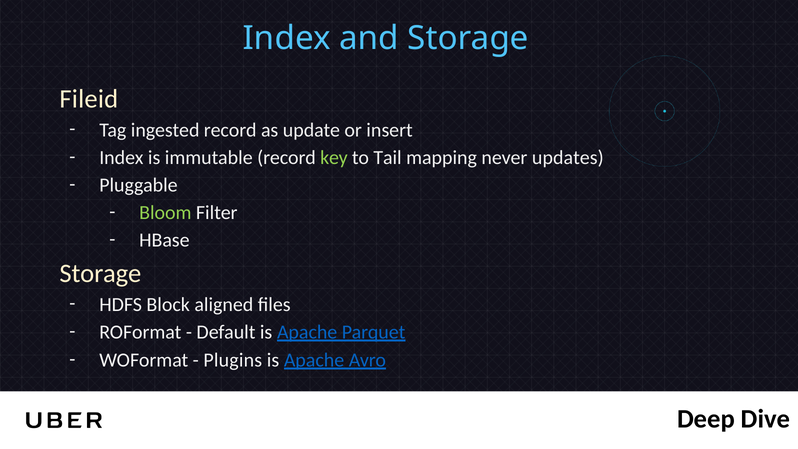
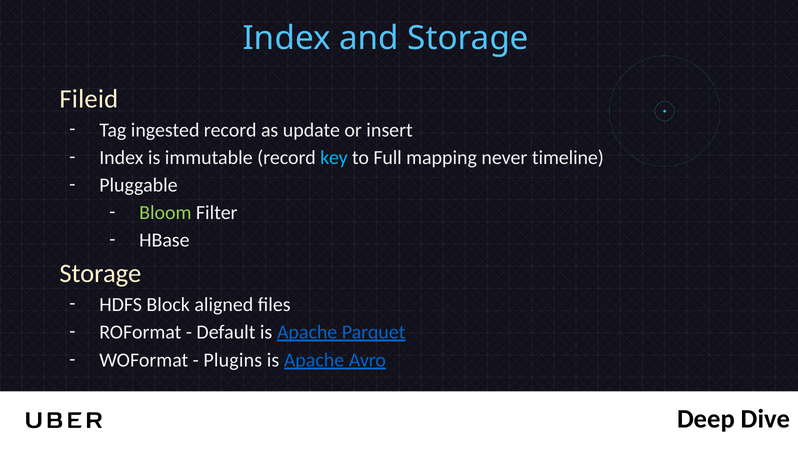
key colour: light green -> light blue
Tail: Tail -> Full
updates: updates -> timeline
